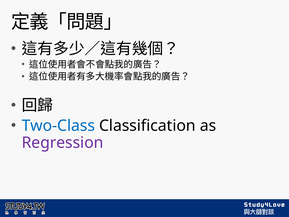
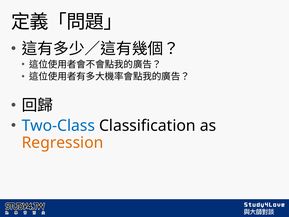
Regression colour: purple -> orange
